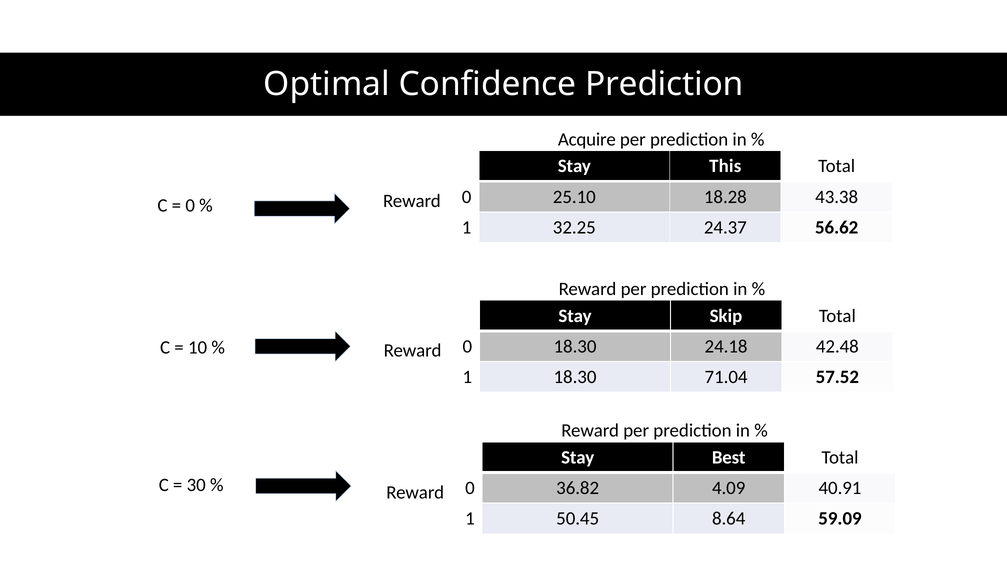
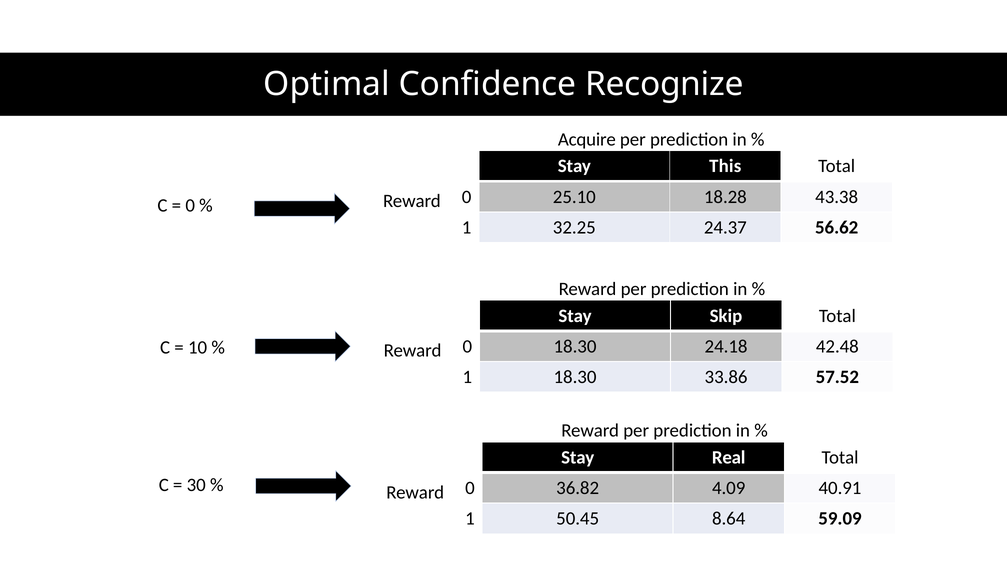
Confidence Prediction: Prediction -> Recognize
71.04: 71.04 -> 33.86
Best: Best -> Real
